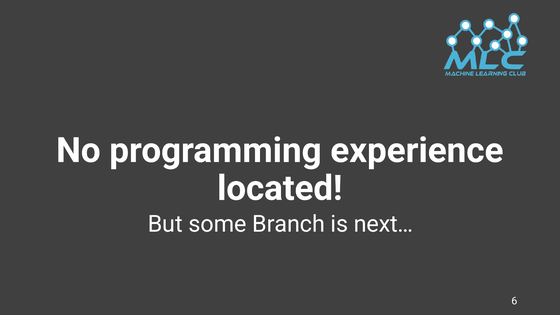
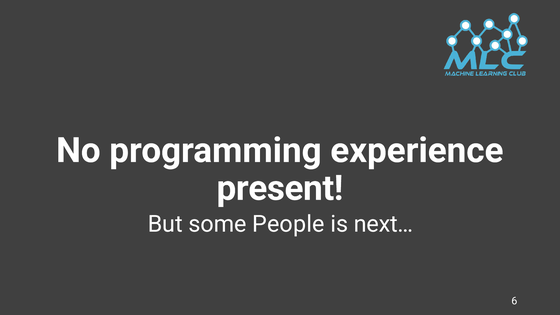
located: located -> present
Branch: Branch -> People
